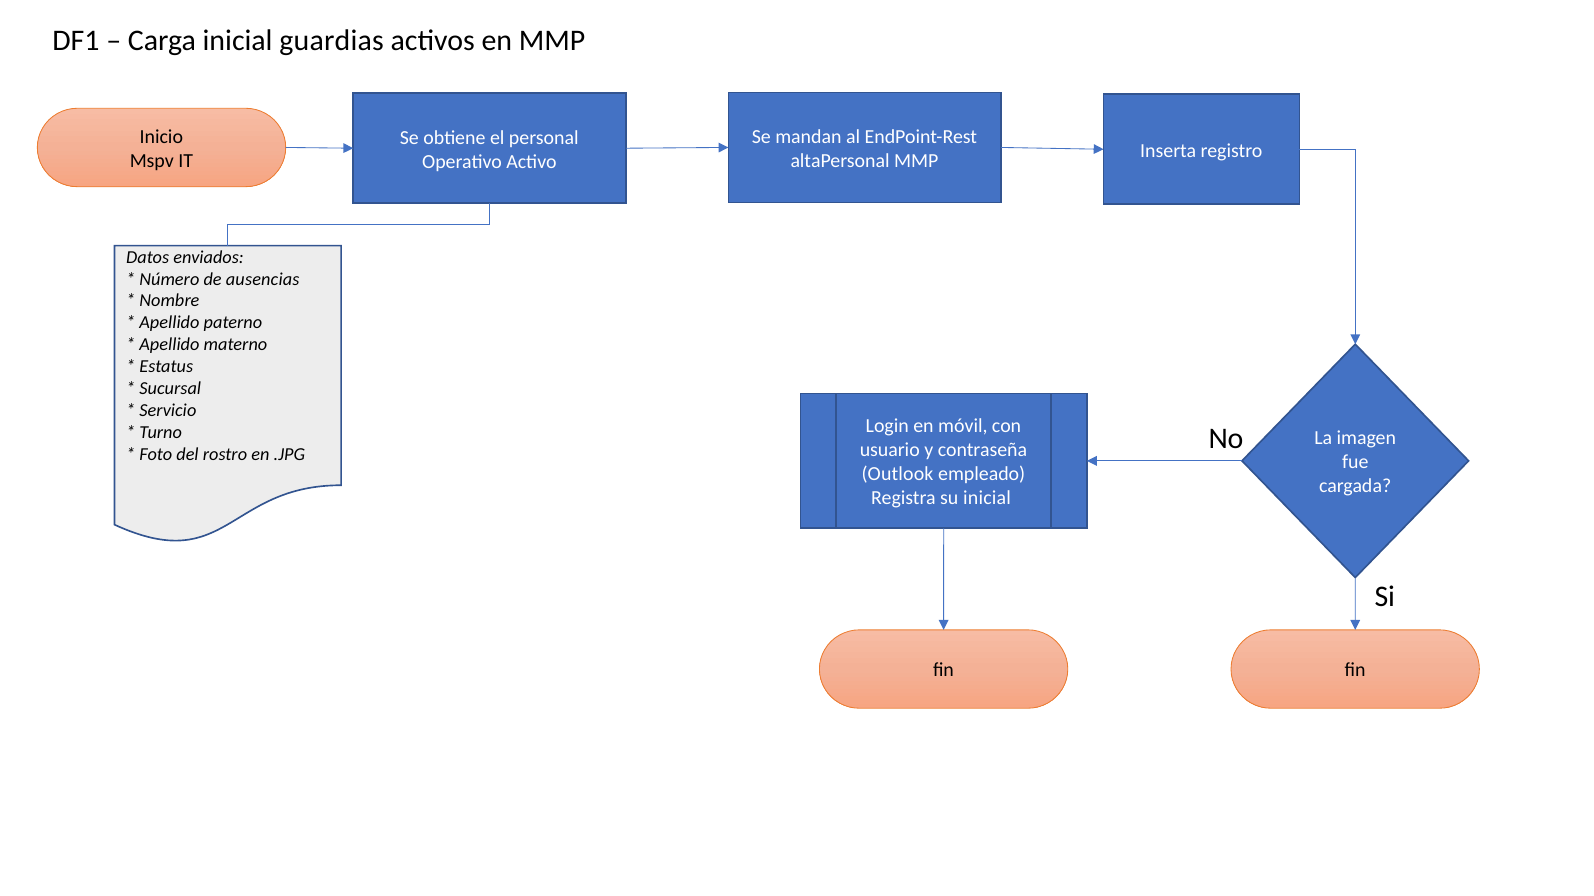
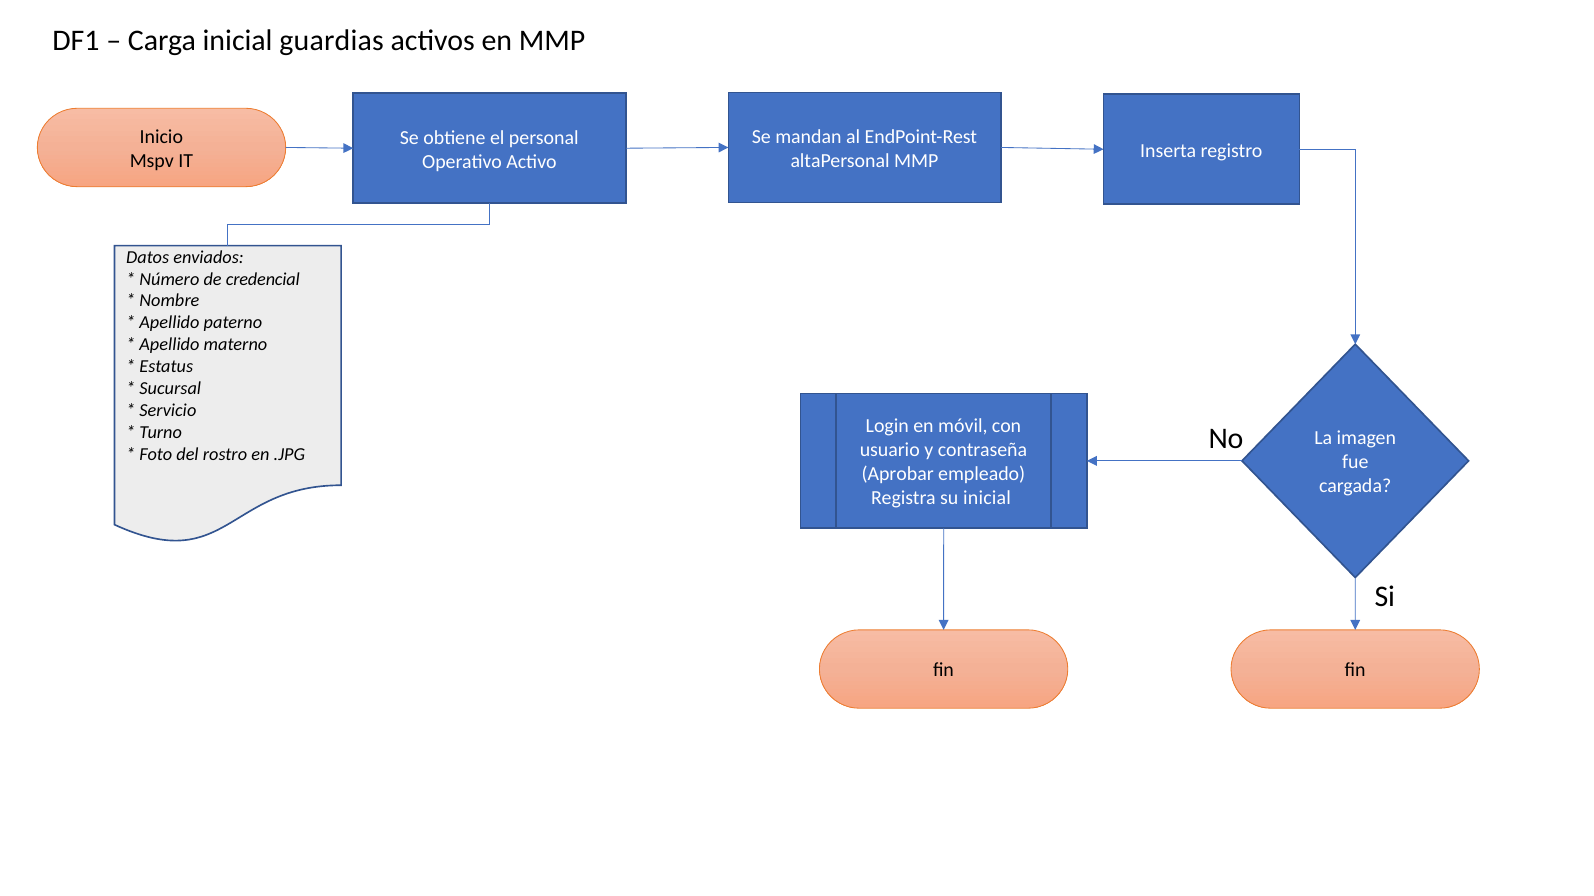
ausencias: ausencias -> credencial
Outlook: Outlook -> Aprobar
